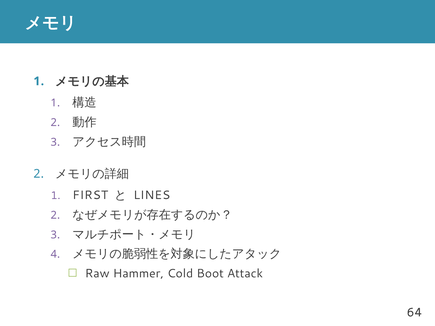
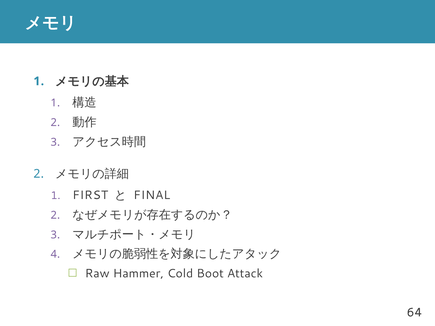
LINES: LINES -> FINAL
